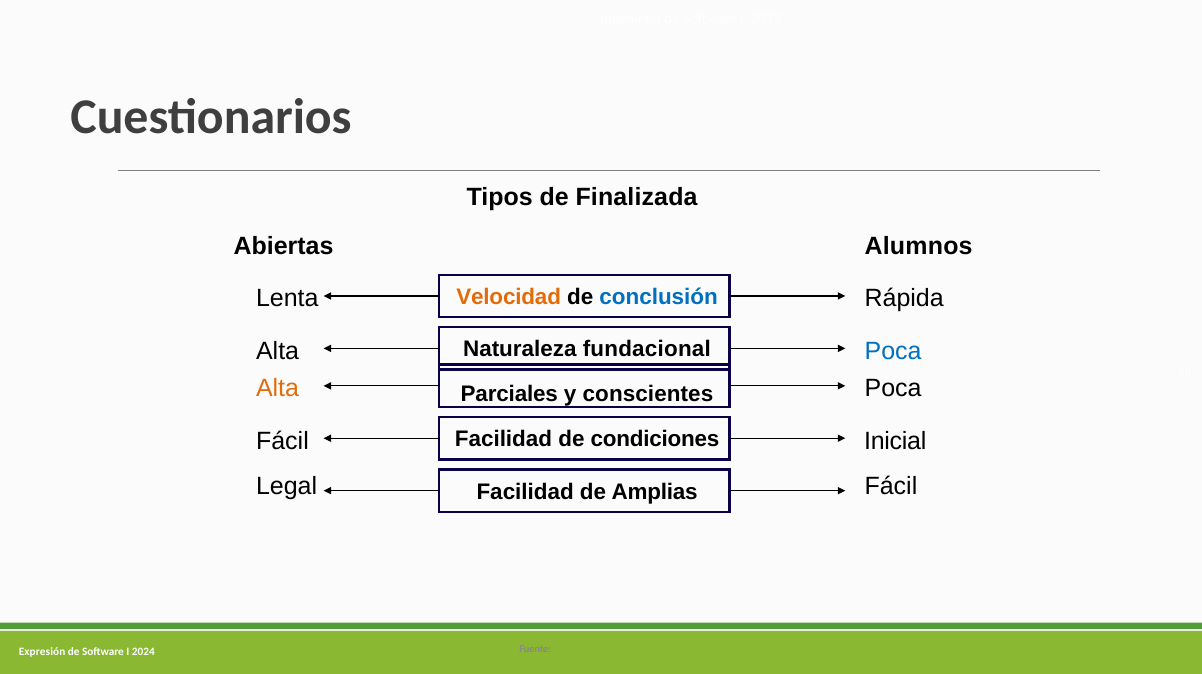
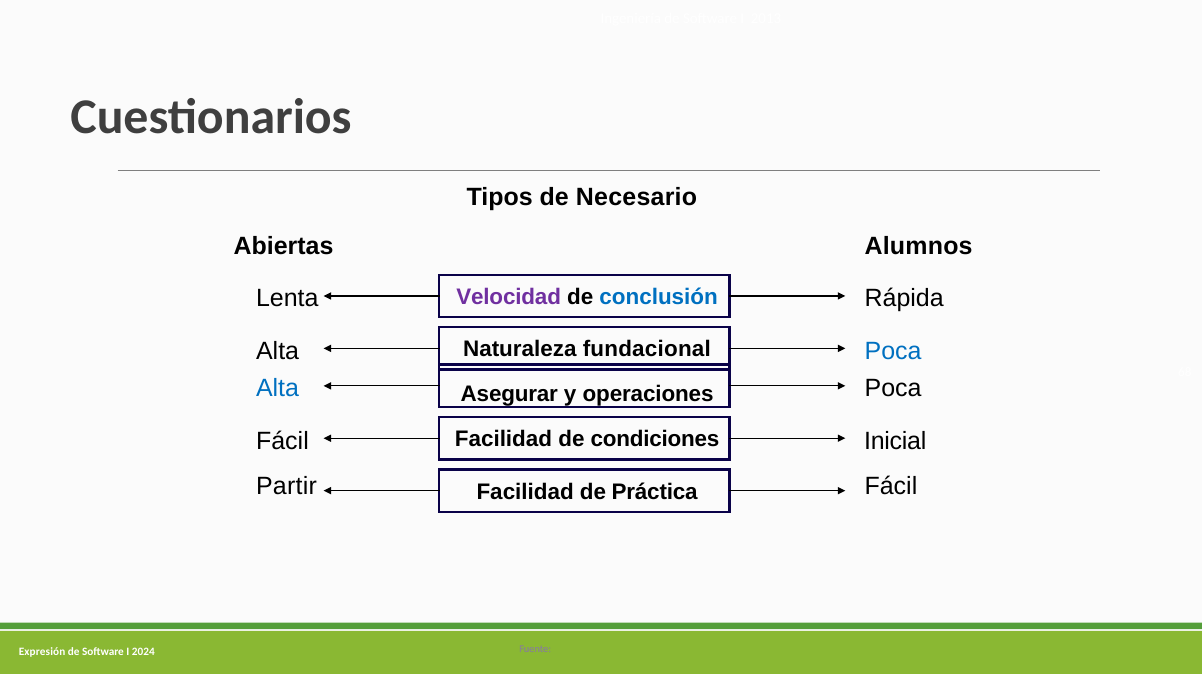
Finalizada: Finalizada -> Necesario
Velocidad colour: orange -> purple
Alta at (278, 388) colour: orange -> blue
Parciales: Parciales -> Asegurar
conscientes: conscientes -> operaciones
Legal: Legal -> Partir
Amplias: Amplias -> Práctica
